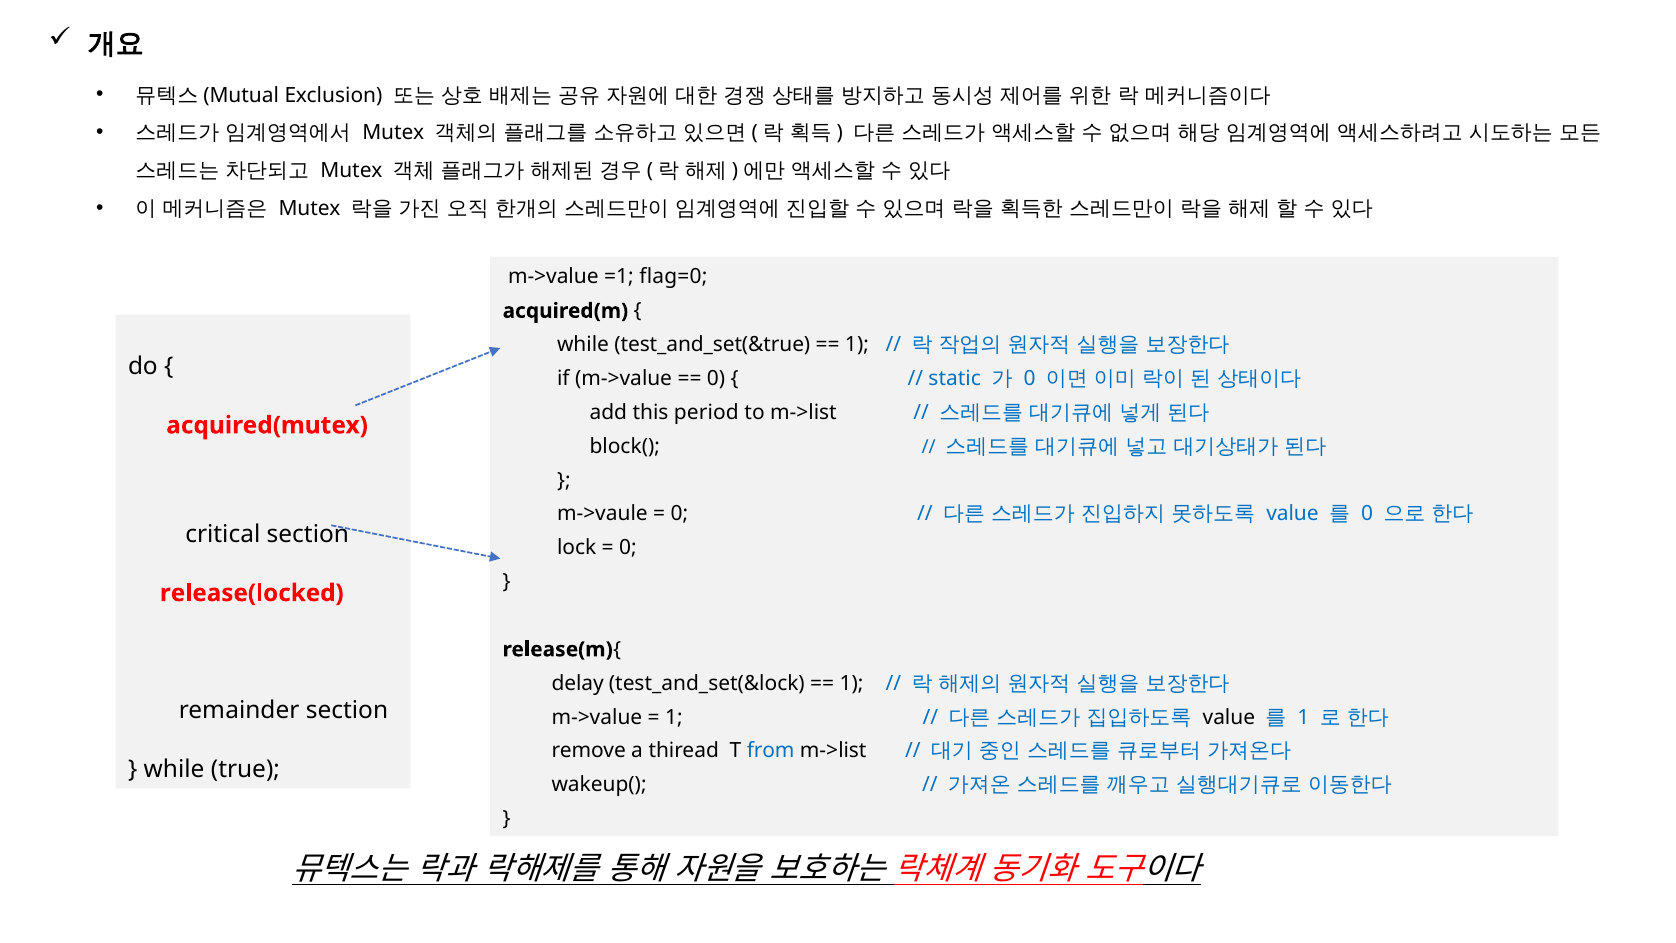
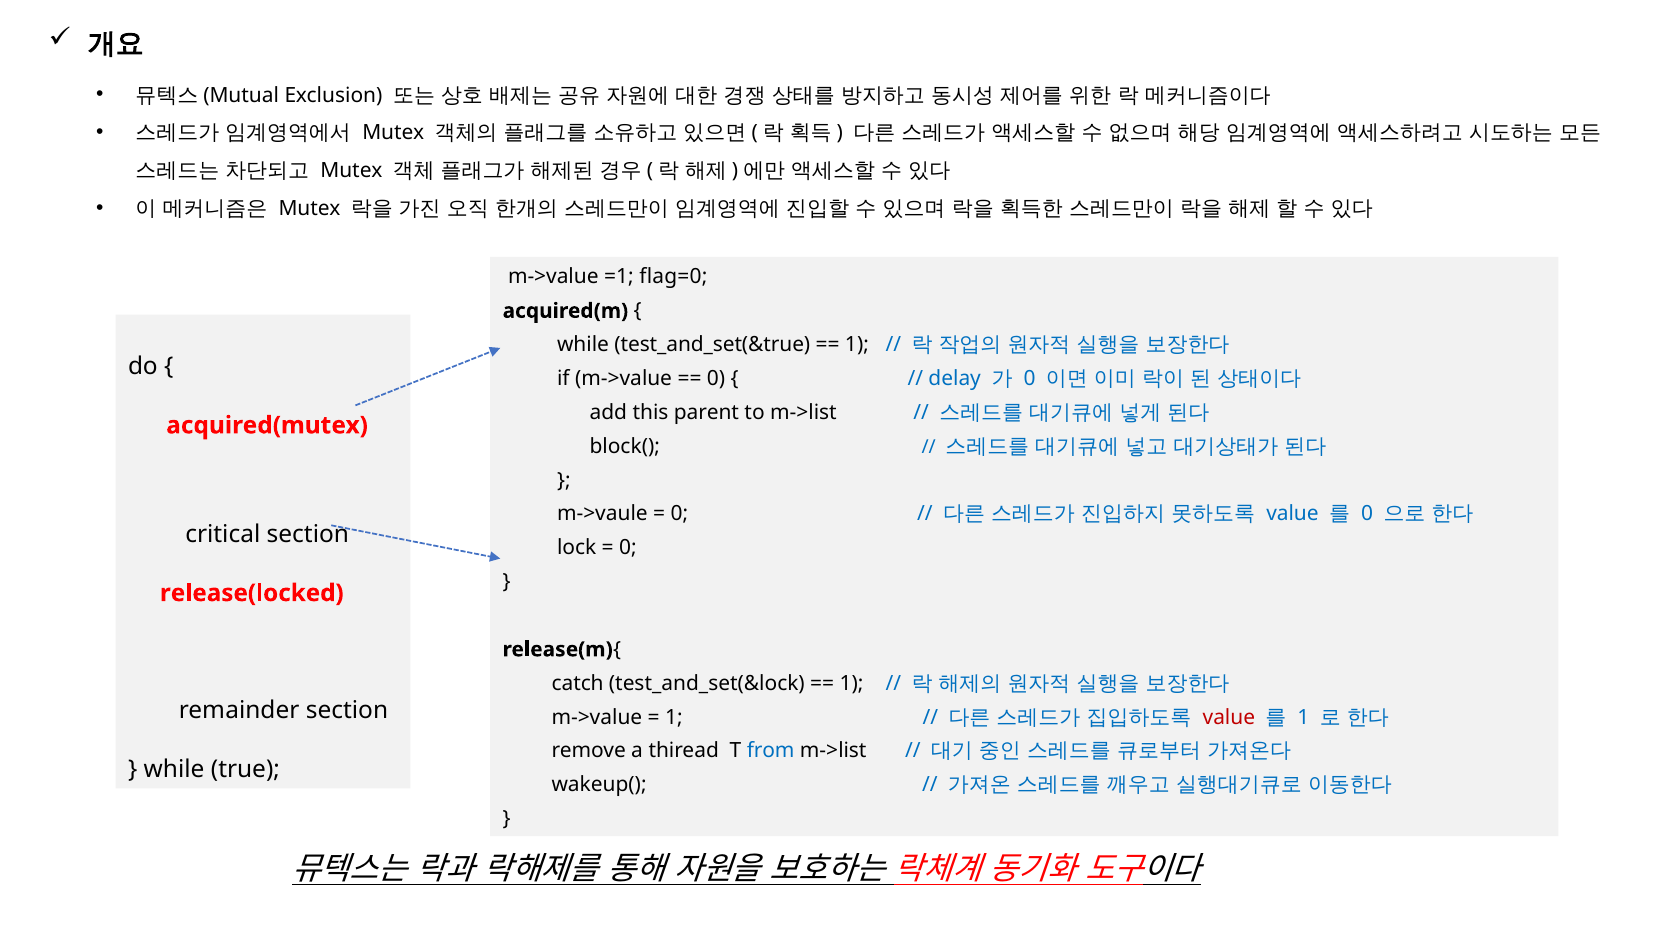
static: static -> delay
period: period -> parent
delay: delay -> catch
value at (1229, 717) colour: black -> red
